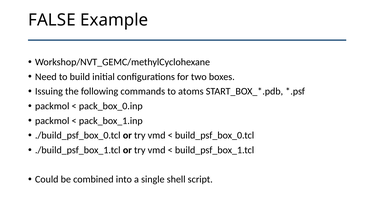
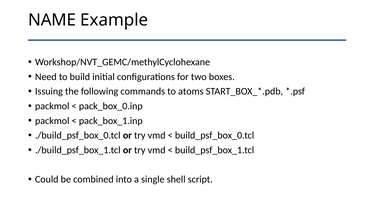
FALSE: FALSE -> NAME
